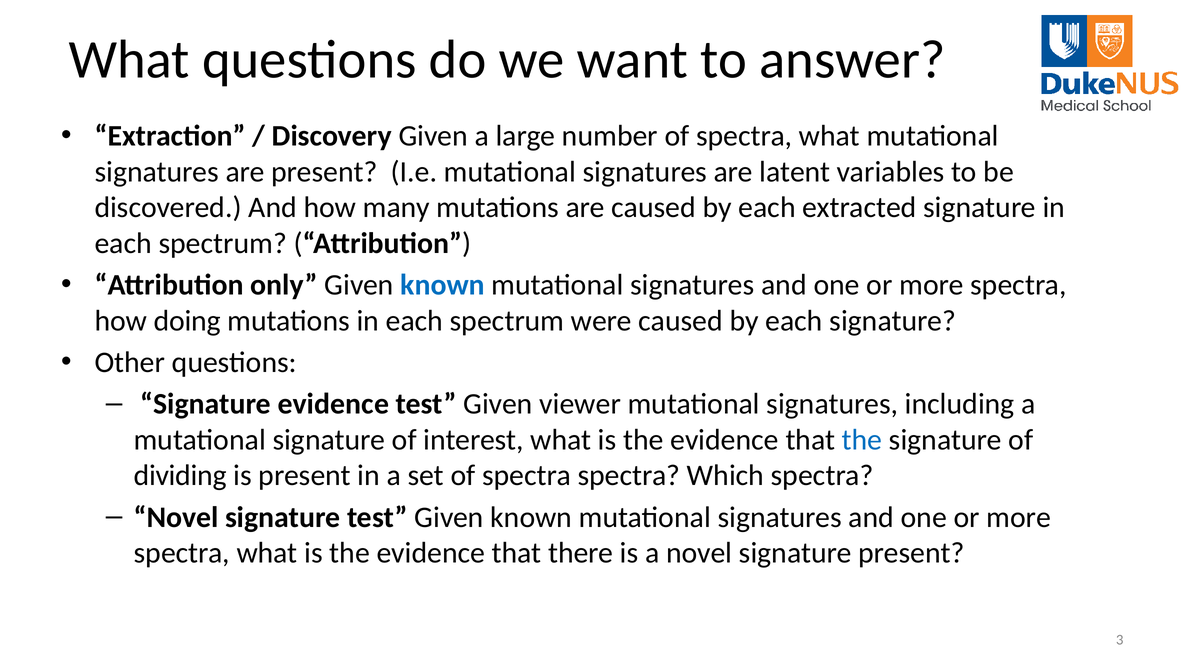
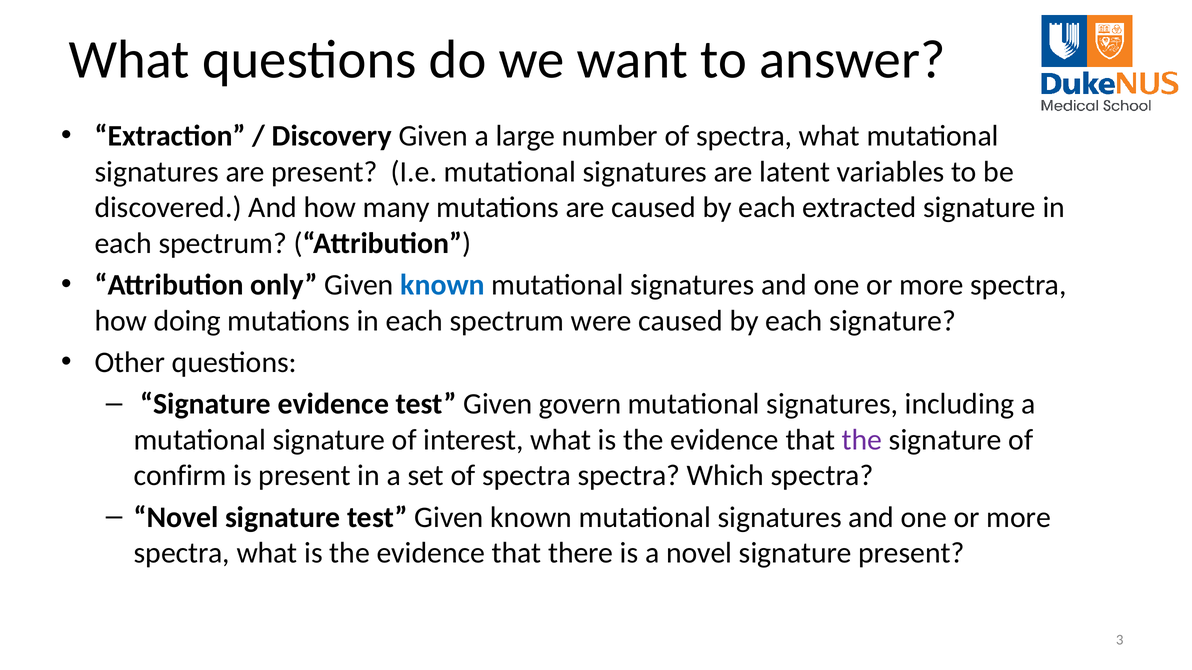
viewer: viewer -> govern
the at (862, 440) colour: blue -> purple
dividing: dividing -> confirm
